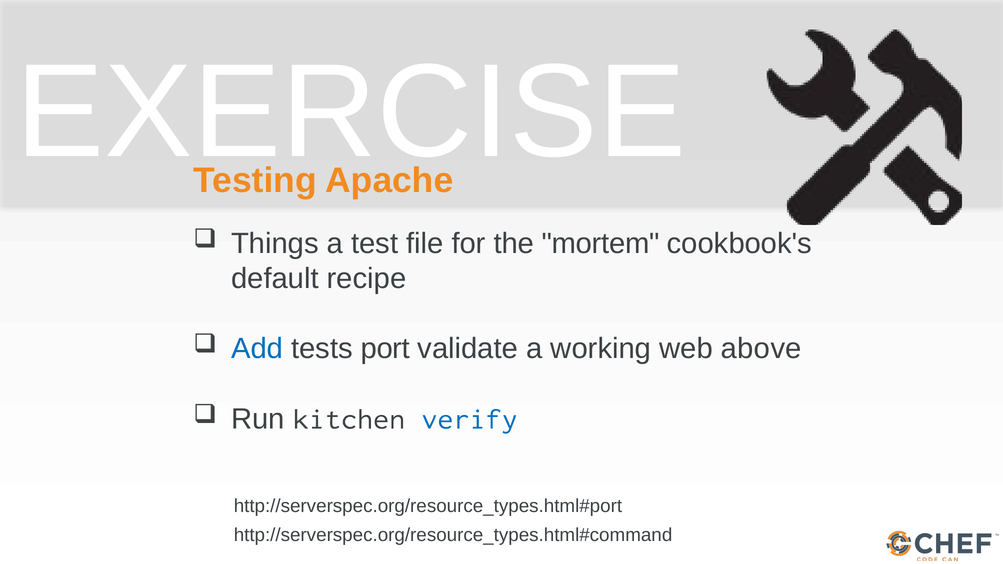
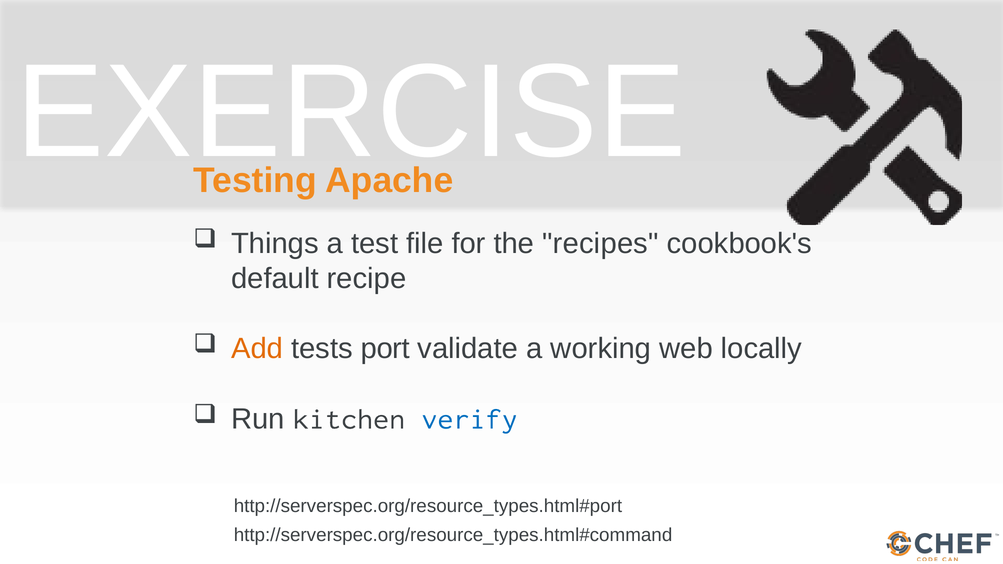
mortem: mortem -> recipes
Add colour: blue -> orange
above: above -> locally
